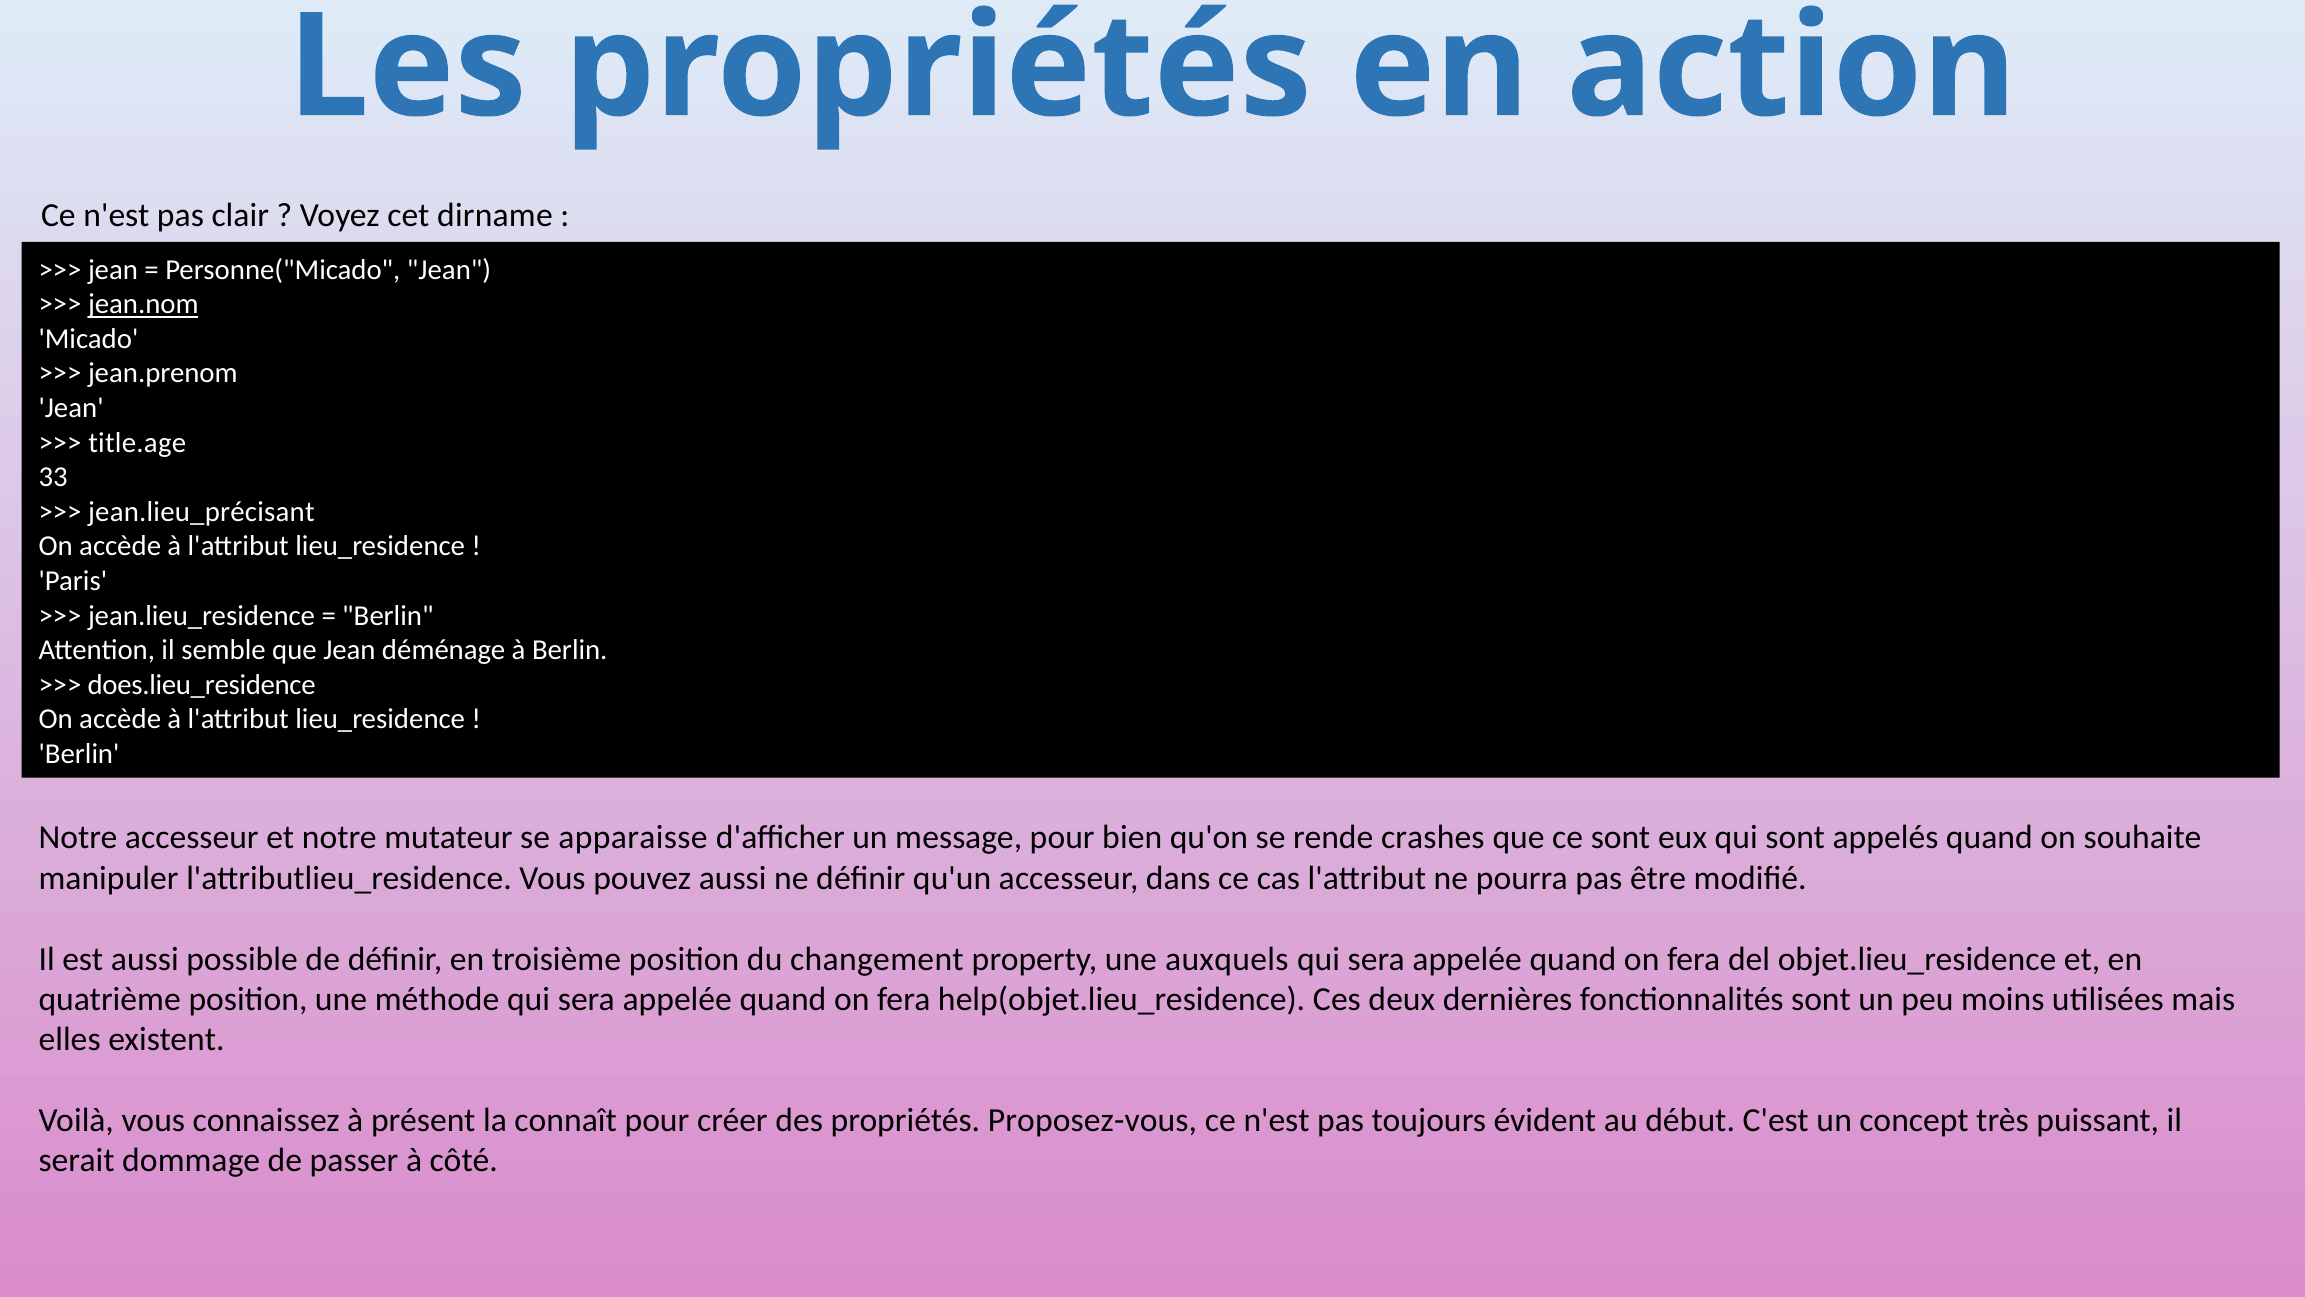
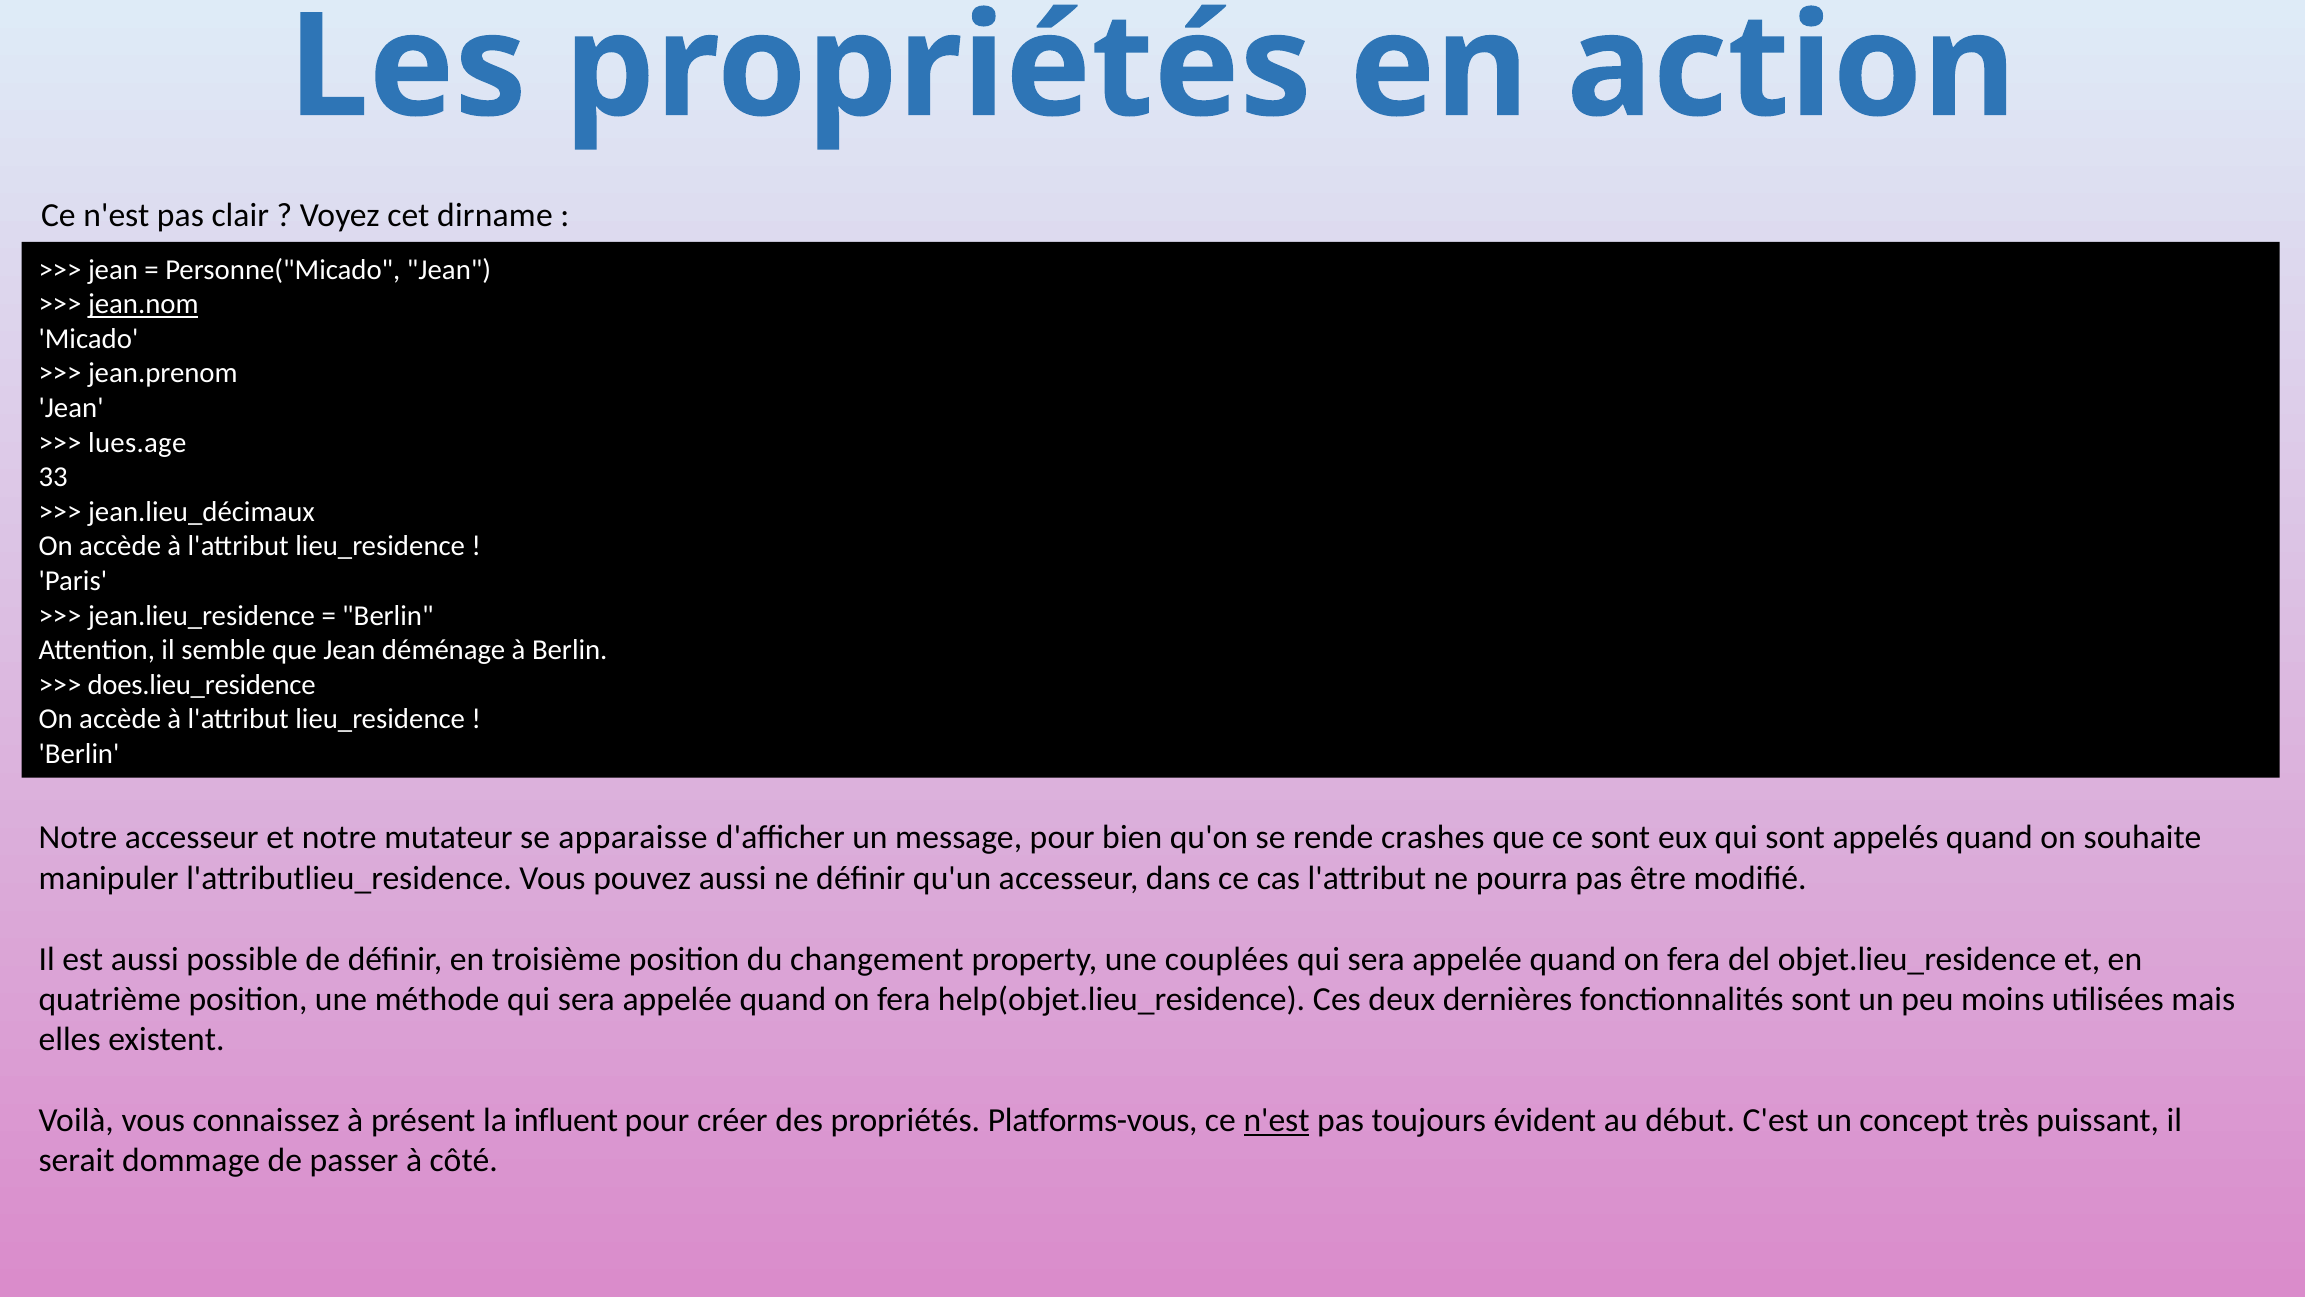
title.age: title.age -> lues.age
jean.lieu_précisant: jean.lieu_précisant -> jean.lieu_décimaux
auxquels: auxquels -> couplées
connaît: connaît -> influent
Proposez-vous: Proposez-vous -> Platforms-vous
n'est at (1277, 1120) underline: none -> present
